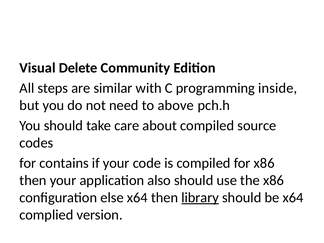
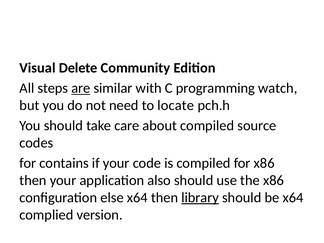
are underline: none -> present
inside: inside -> watch
above: above -> locate
